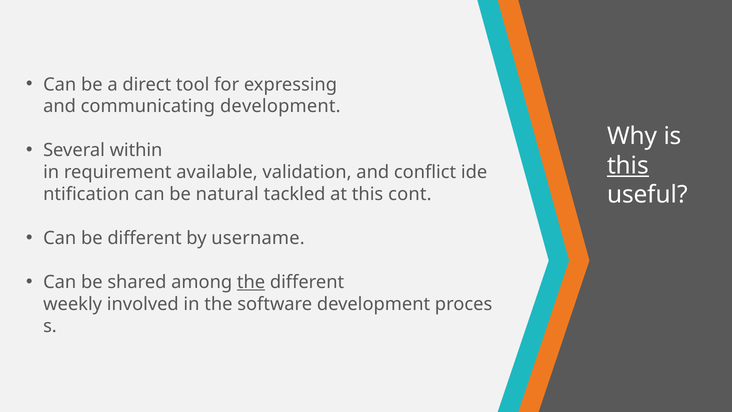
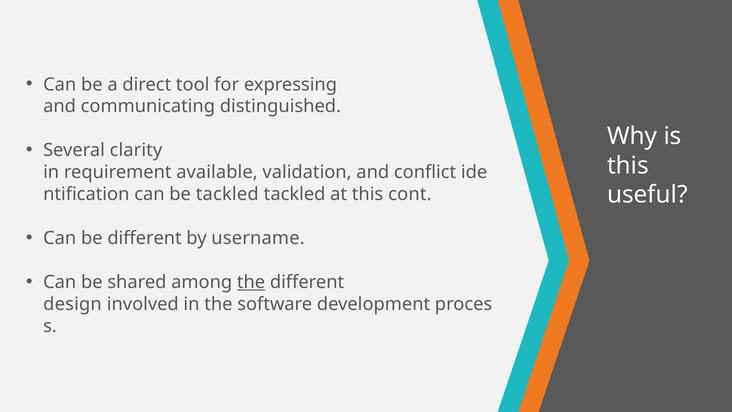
communicating development: development -> distinguished
within: within -> clarity
this at (628, 166) underline: present -> none
be natural: natural -> tackled
weekly: weekly -> design
